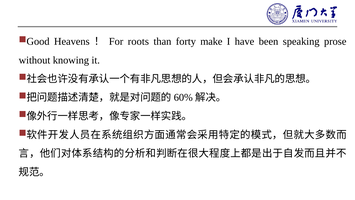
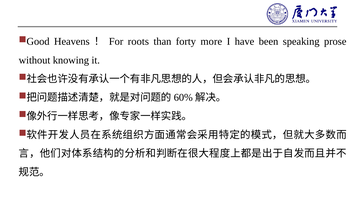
make: make -> more
